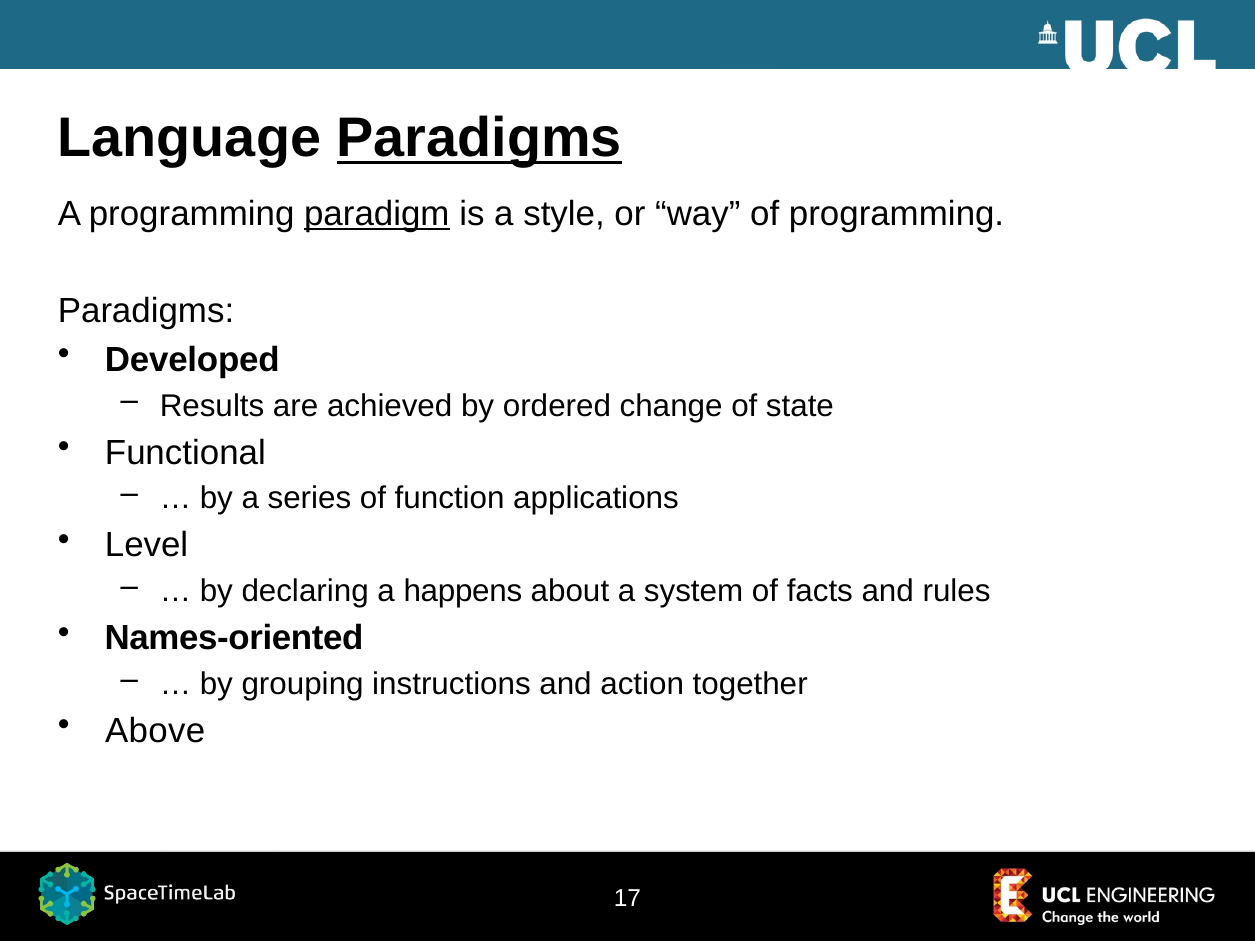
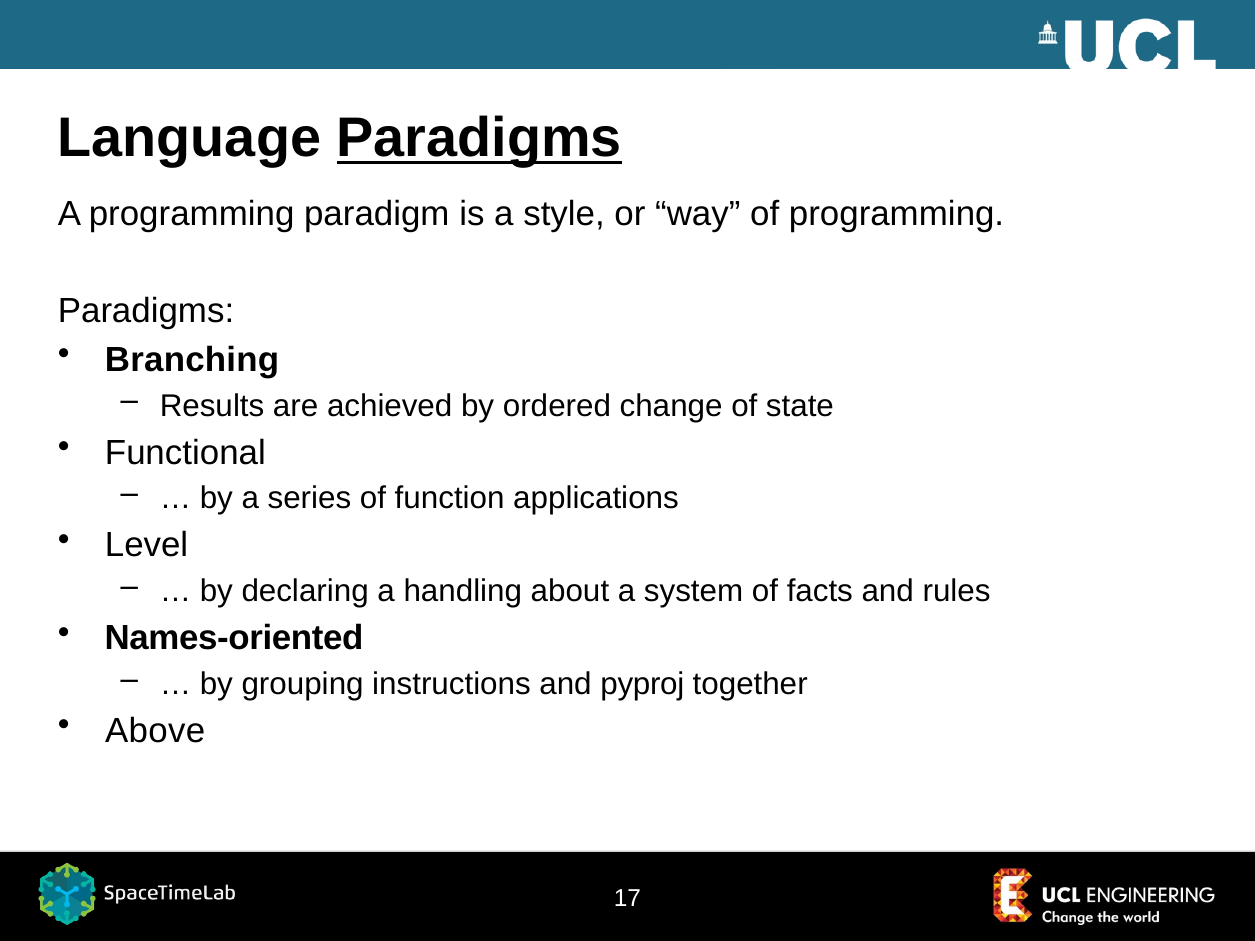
paradigm underline: present -> none
Developed: Developed -> Branching
happens: happens -> handling
action: action -> pyproj
